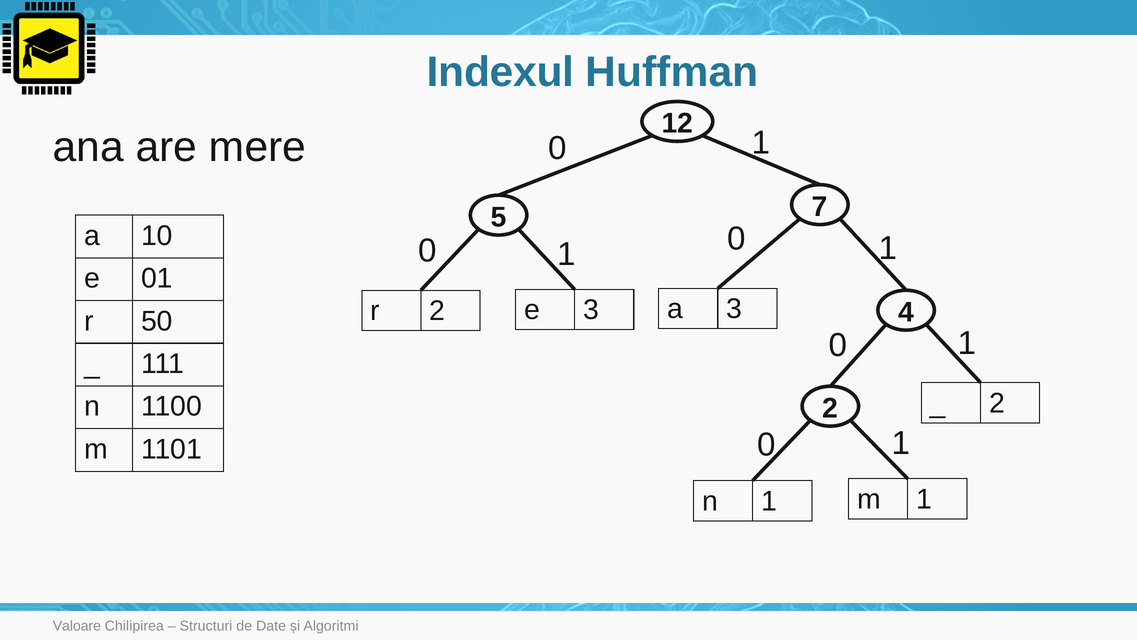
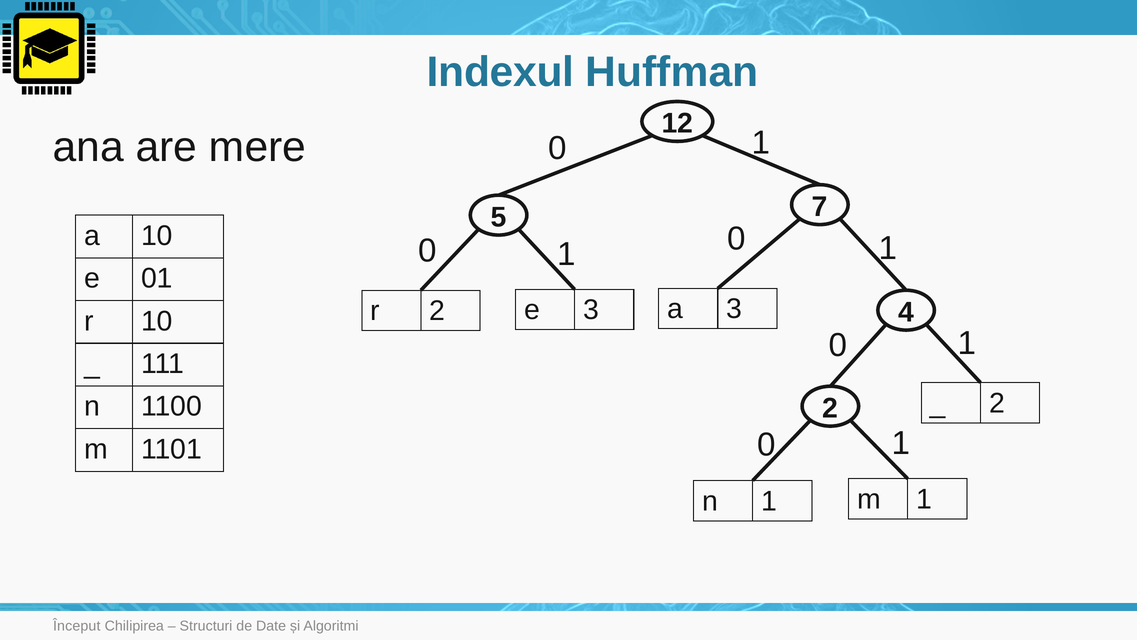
r 50: 50 -> 10
Valoare: Valoare -> Început
